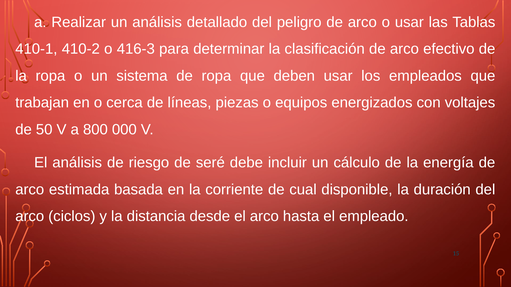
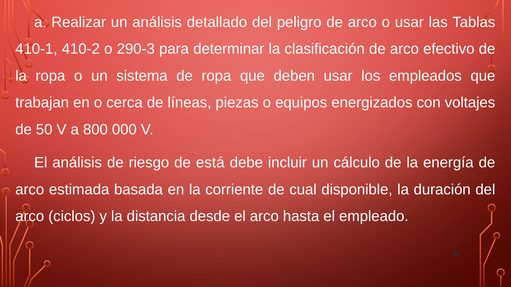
416-3: 416-3 -> 290-3
seré: seré -> está
